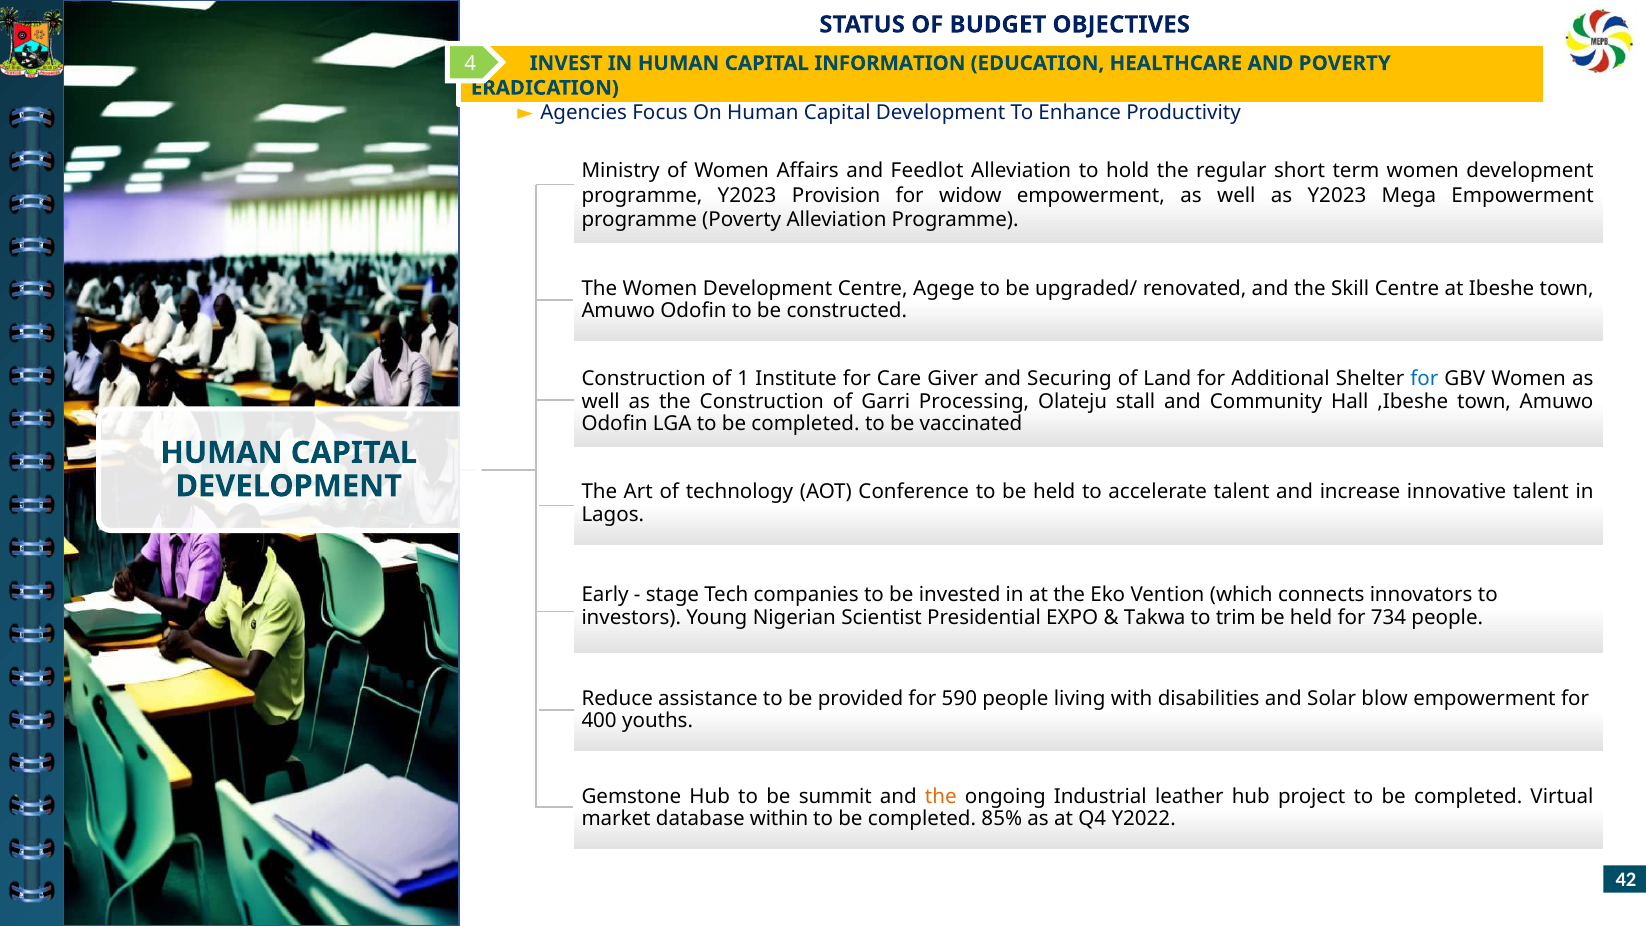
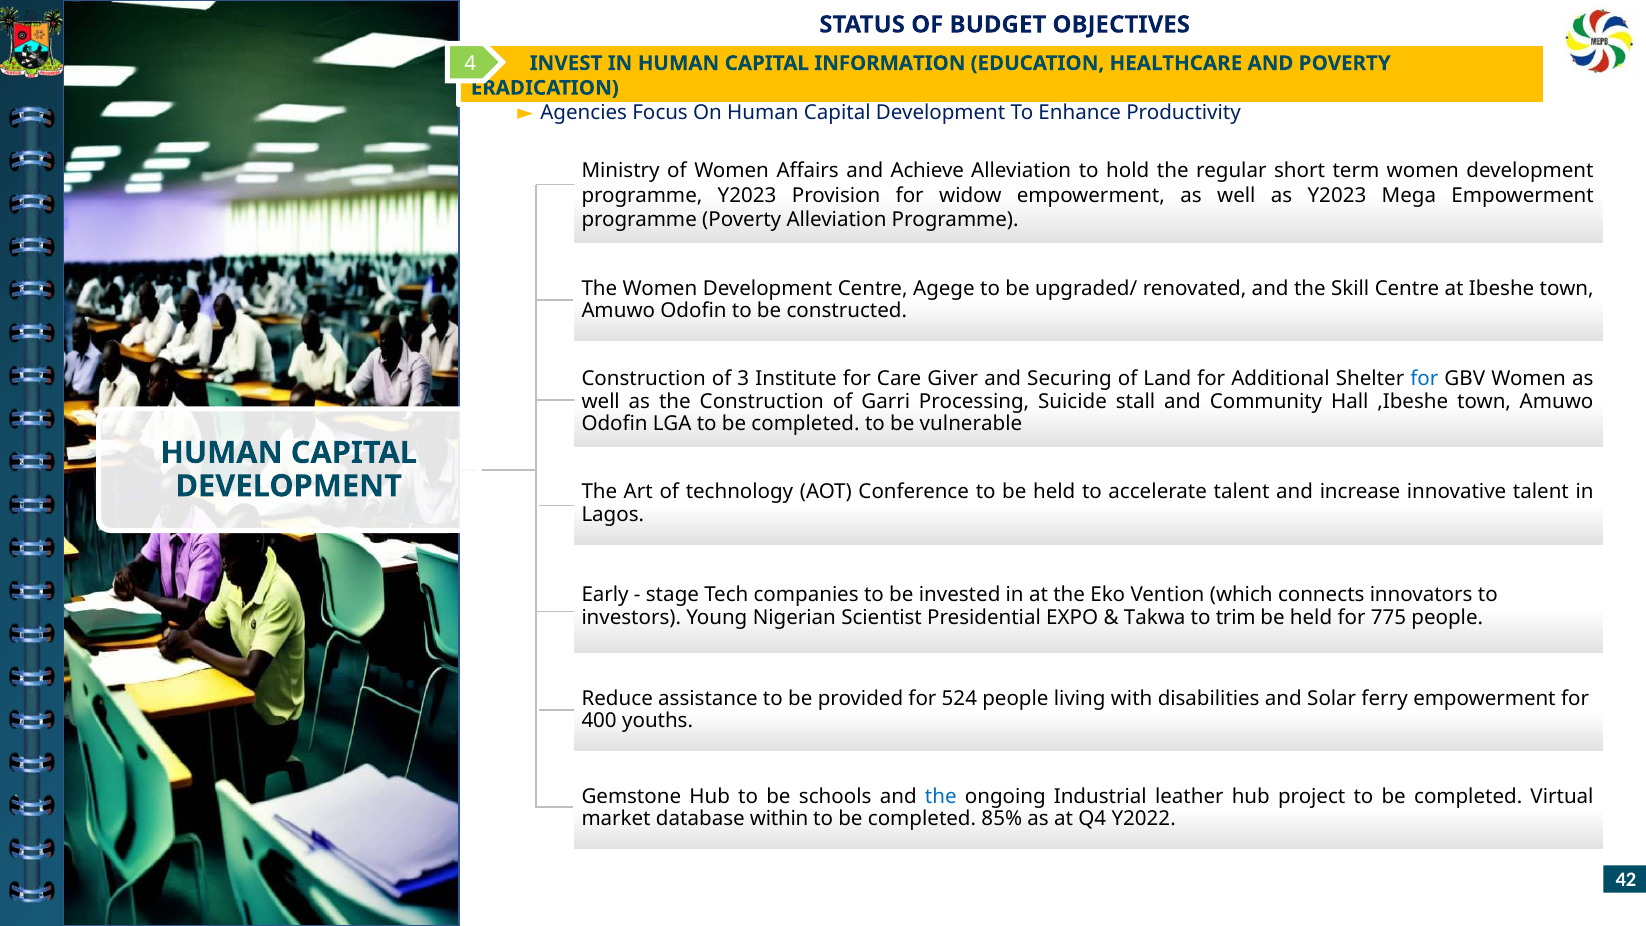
Feedlot: Feedlot -> Achieve
1: 1 -> 3
Olateju: Olateju -> Suicide
vaccinated: vaccinated -> vulnerable
734: 734 -> 775
590: 590 -> 524
blow: blow -> ferry
summit: summit -> schools
the at (941, 796) colour: orange -> blue
